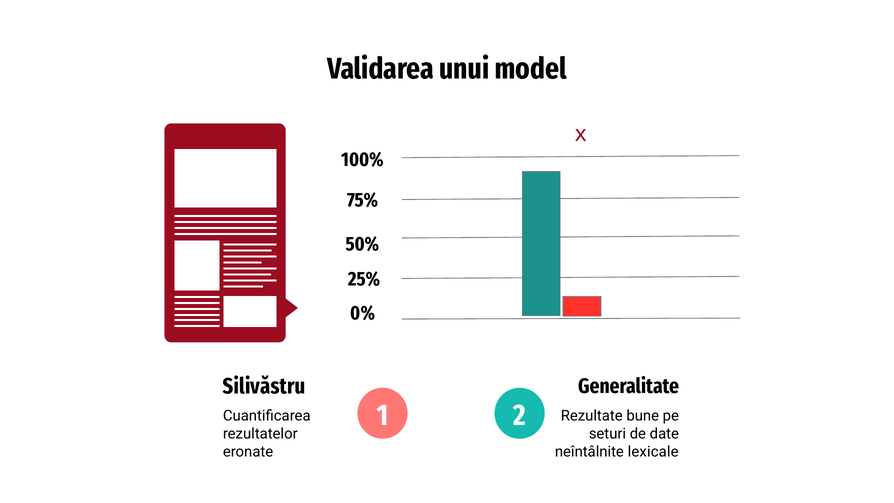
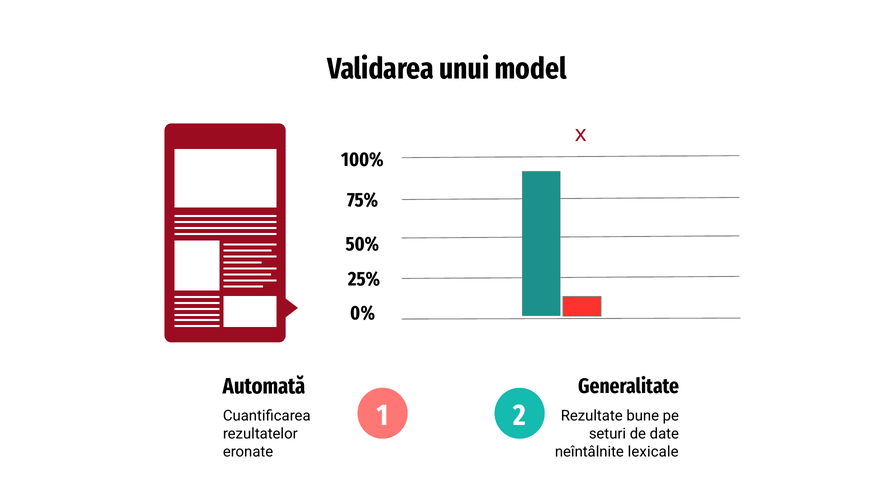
Silivăstru: Silivăstru -> Automată
